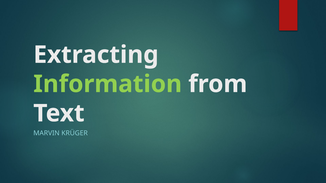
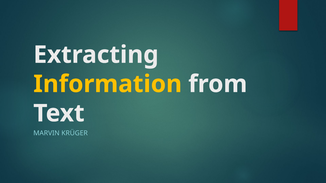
Information colour: light green -> yellow
